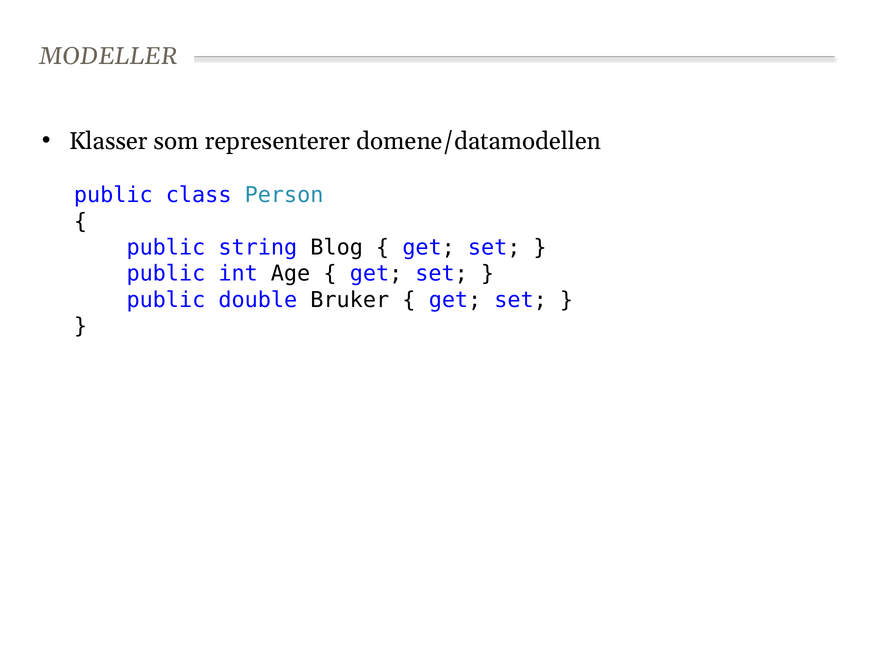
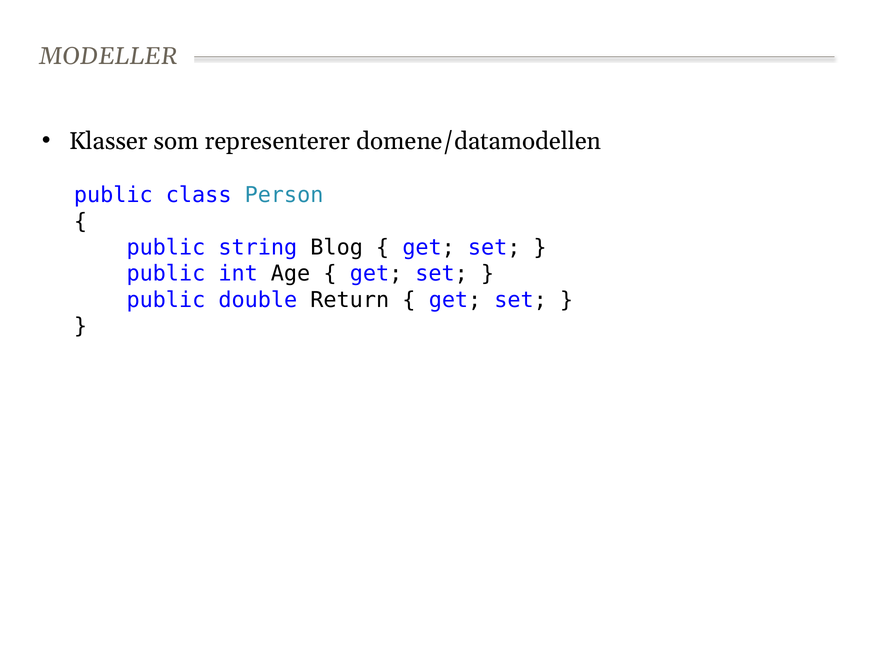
Bruker: Bruker -> Return
